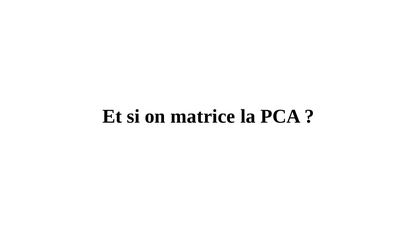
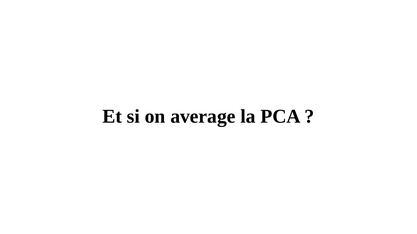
matrice: matrice -> average
